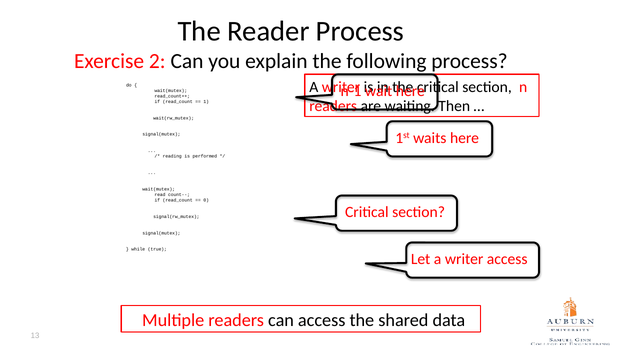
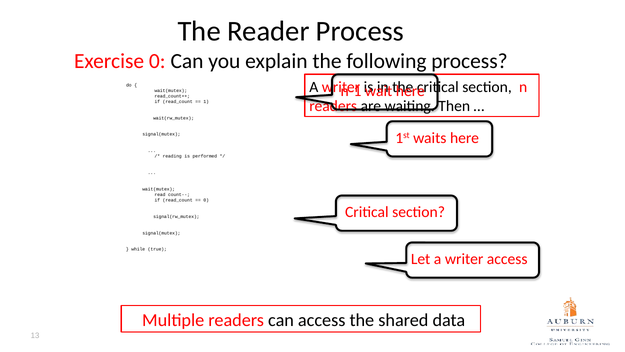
Exercise 2: 2 -> 0
